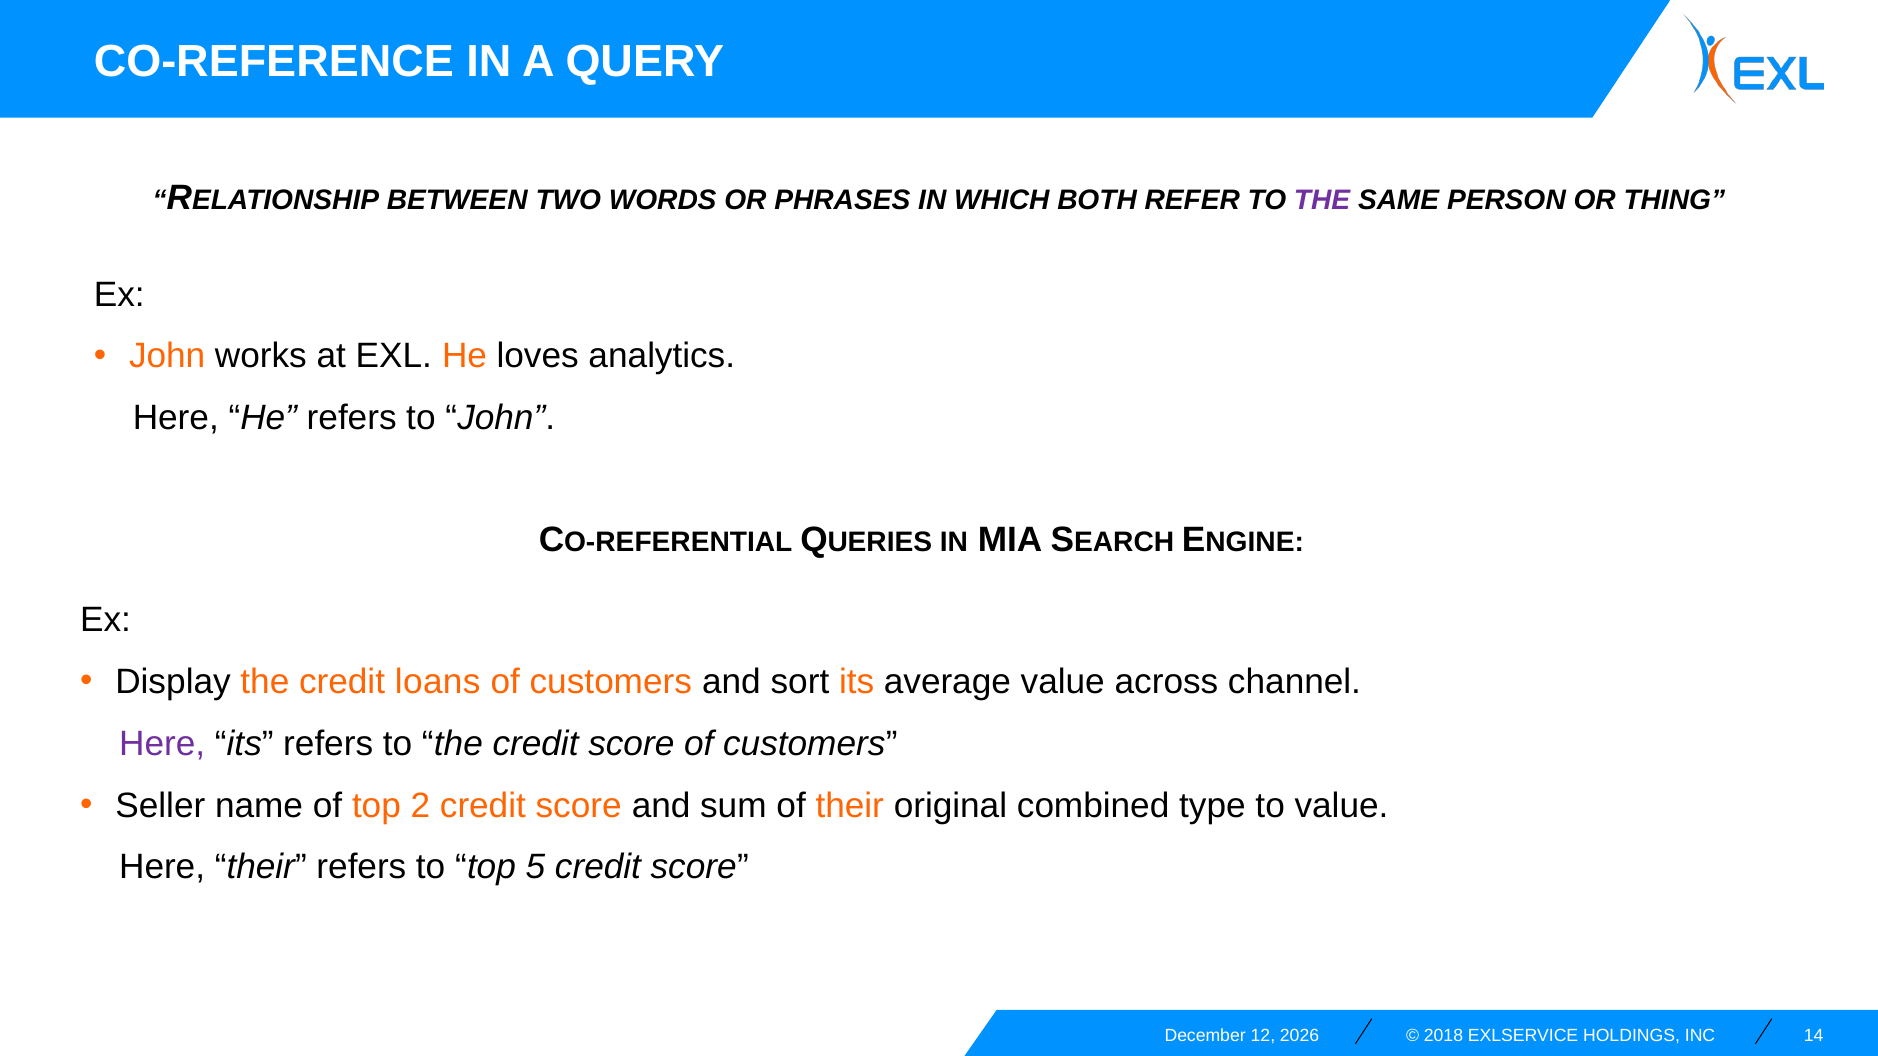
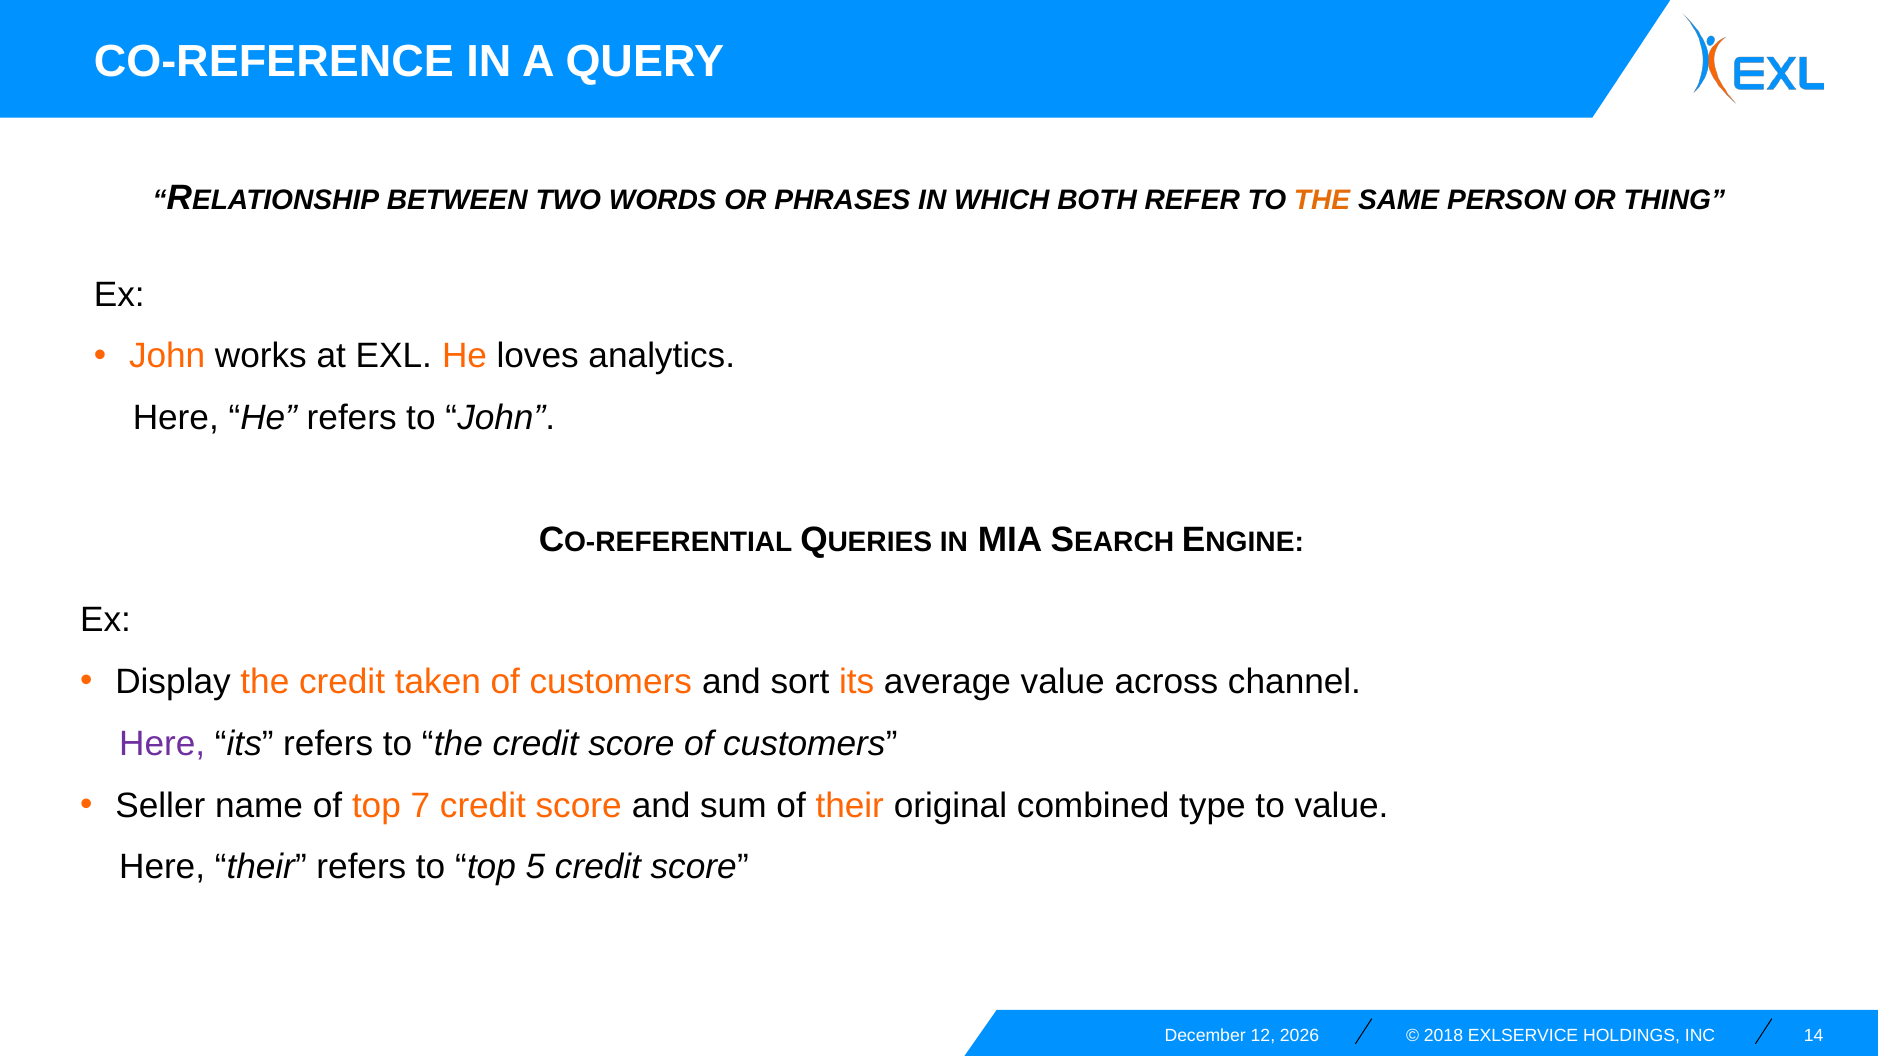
THE at (1322, 200) colour: purple -> orange
loans: loans -> taken
2: 2 -> 7
